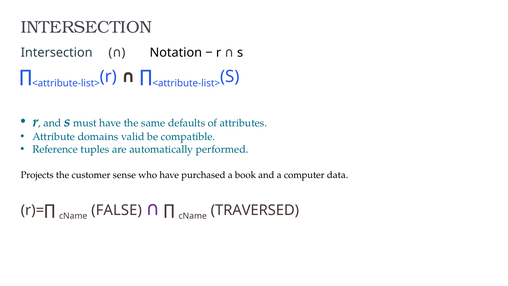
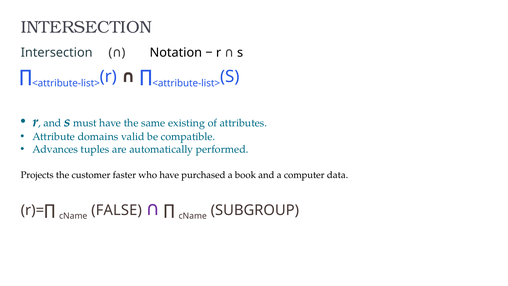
defaults: defaults -> existing
Reference: Reference -> Advances
sense: sense -> faster
TRAVERSED: TRAVERSED -> SUBGROUP
